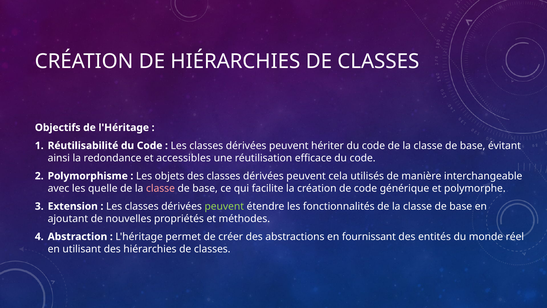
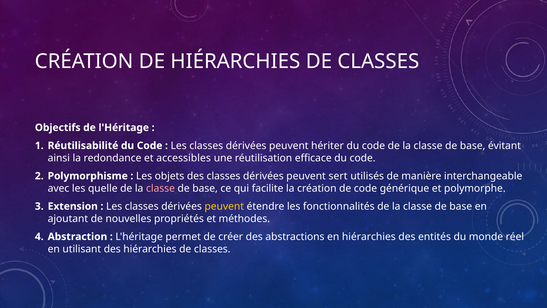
cela: cela -> sert
peuvent at (224, 206) colour: light green -> yellow
en fournissant: fournissant -> hiérarchies
